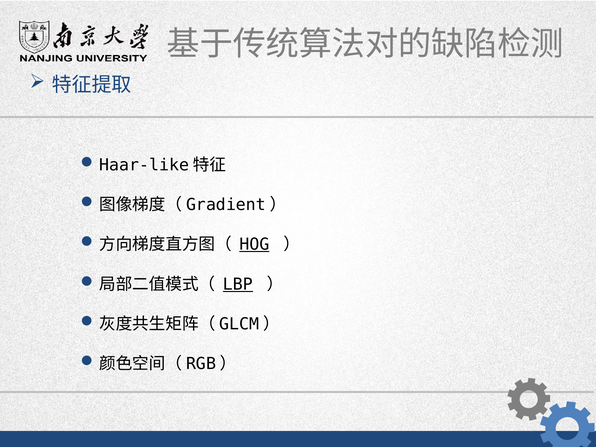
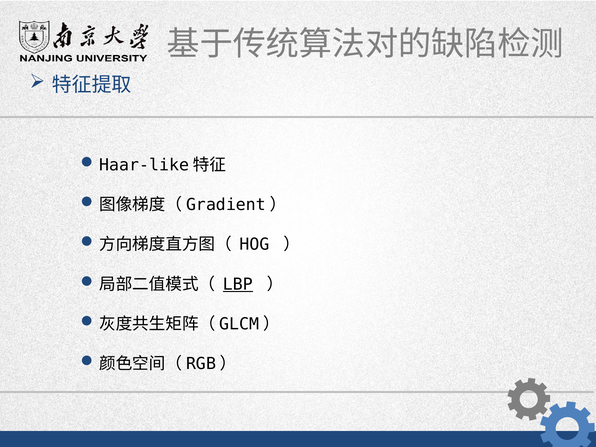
HOG underline: present -> none
